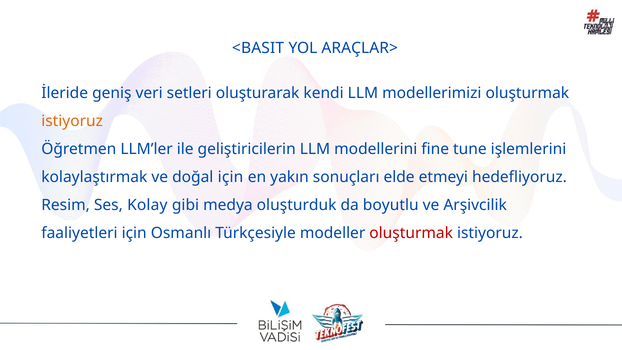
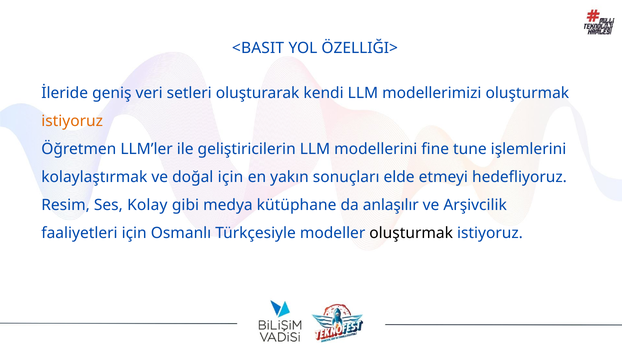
ARAÇLAR>: ARAÇLAR> -> ÖZELLIĞI>
oluşturduk: oluşturduk -> kütüphane
boyutlu: boyutlu -> anlaşılır
oluşturmak at (411, 233) colour: red -> black
